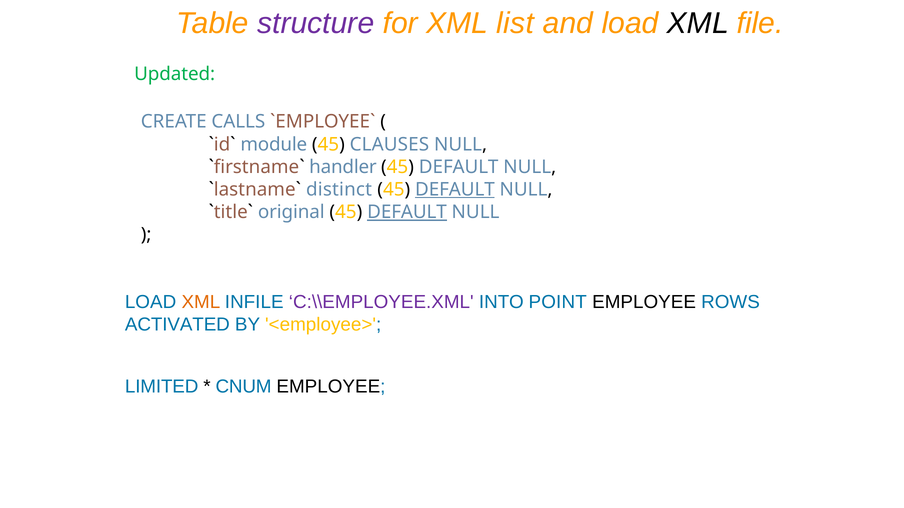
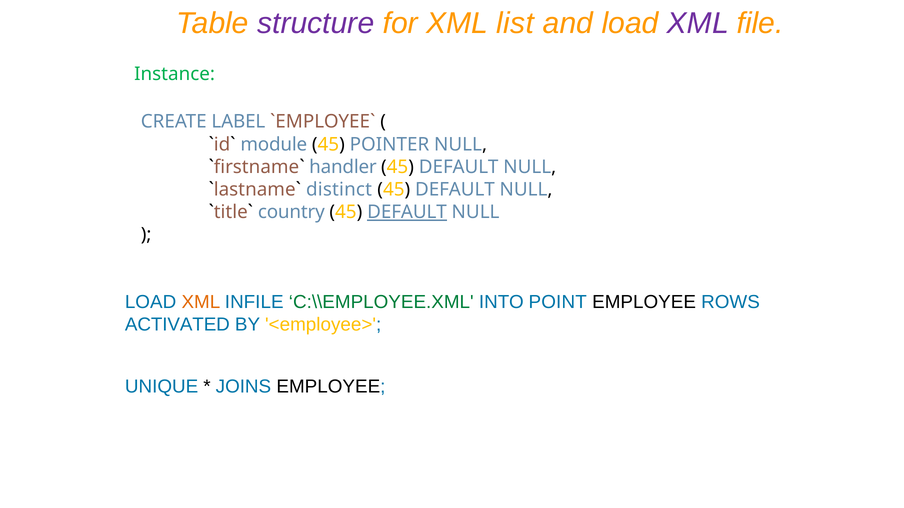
XML at (698, 24) colour: black -> purple
Updated: Updated -> Instance
CALLS: CALLS -> LABEL
CLAUSES: CLAUSES -> POINTER
DEFAULT at (455, 190) underline: present -> none
original: original -> country
C:\\EMPLOYEE.XML colour: purple -> green
LIMITED: LIMITED -> UNIQUE
CNUM: CNUM -> JOINS
